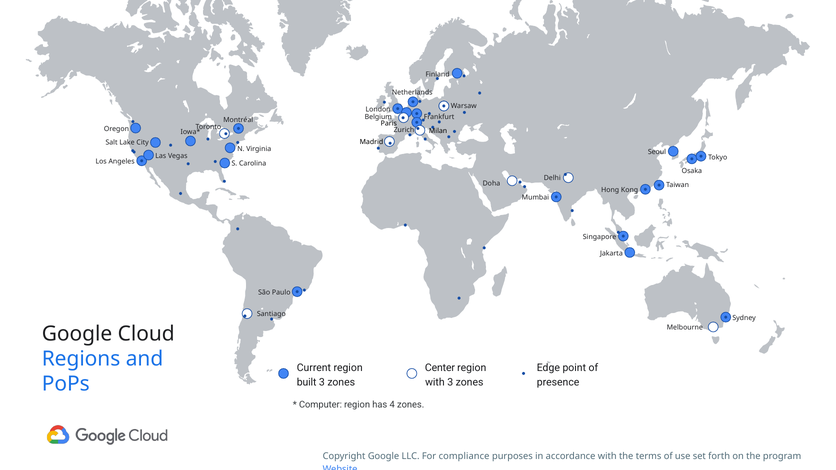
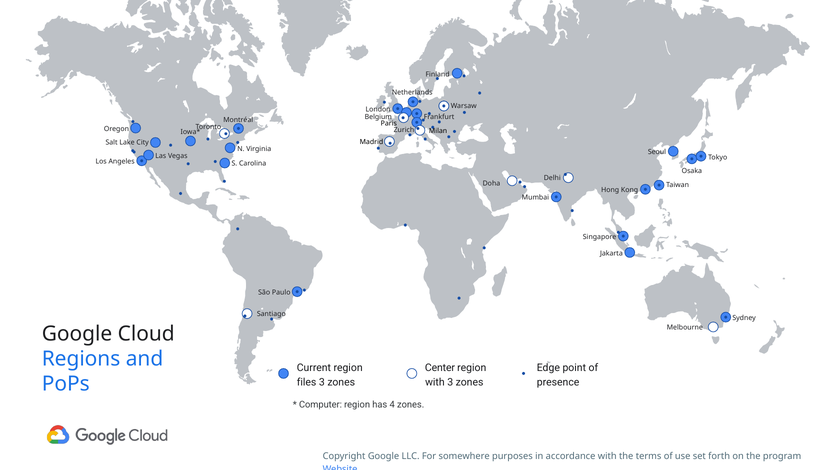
built: built -> files
compliance: compliance -> somewhere
